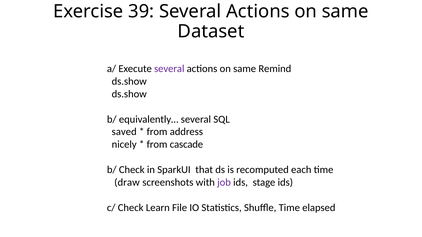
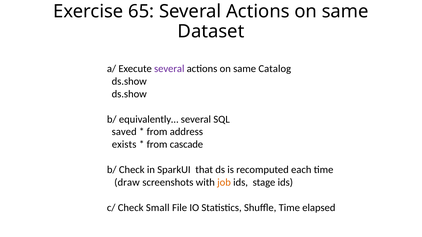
39: 39 -> 65
Remind: Remind -> Catalog
nicely: nicely -> exists
job colour: purple -> orange
Learn: Learn -> Small
